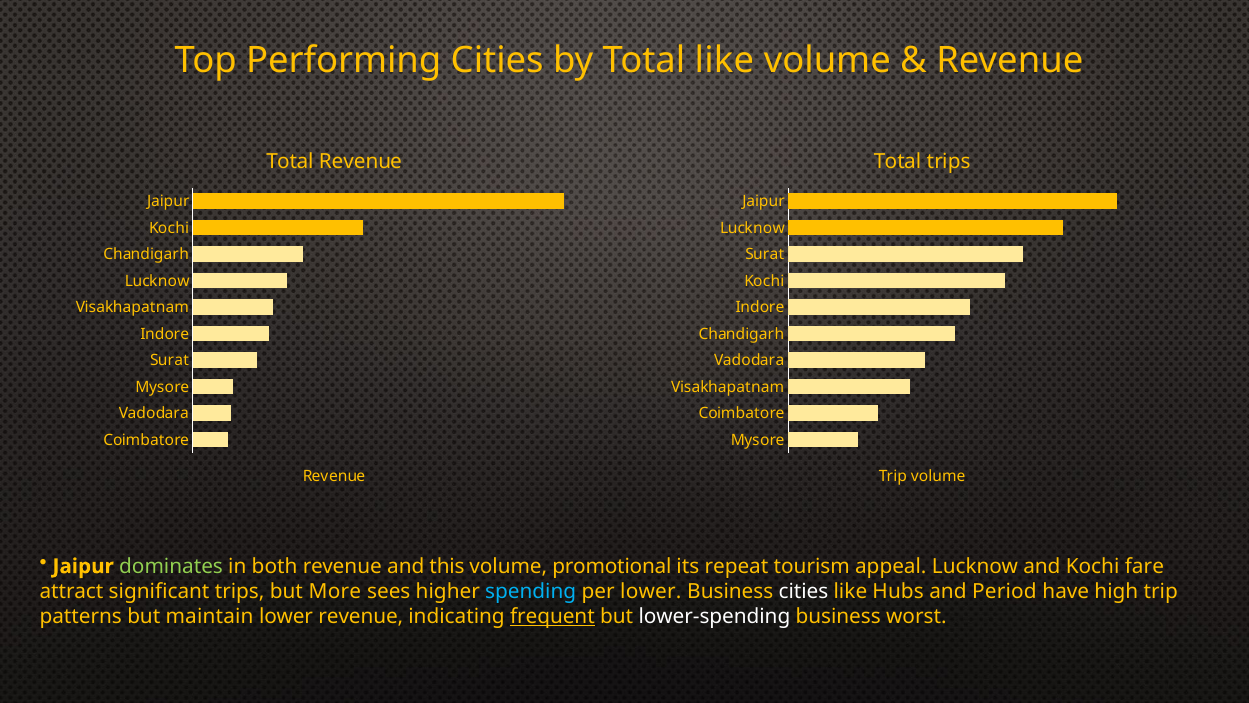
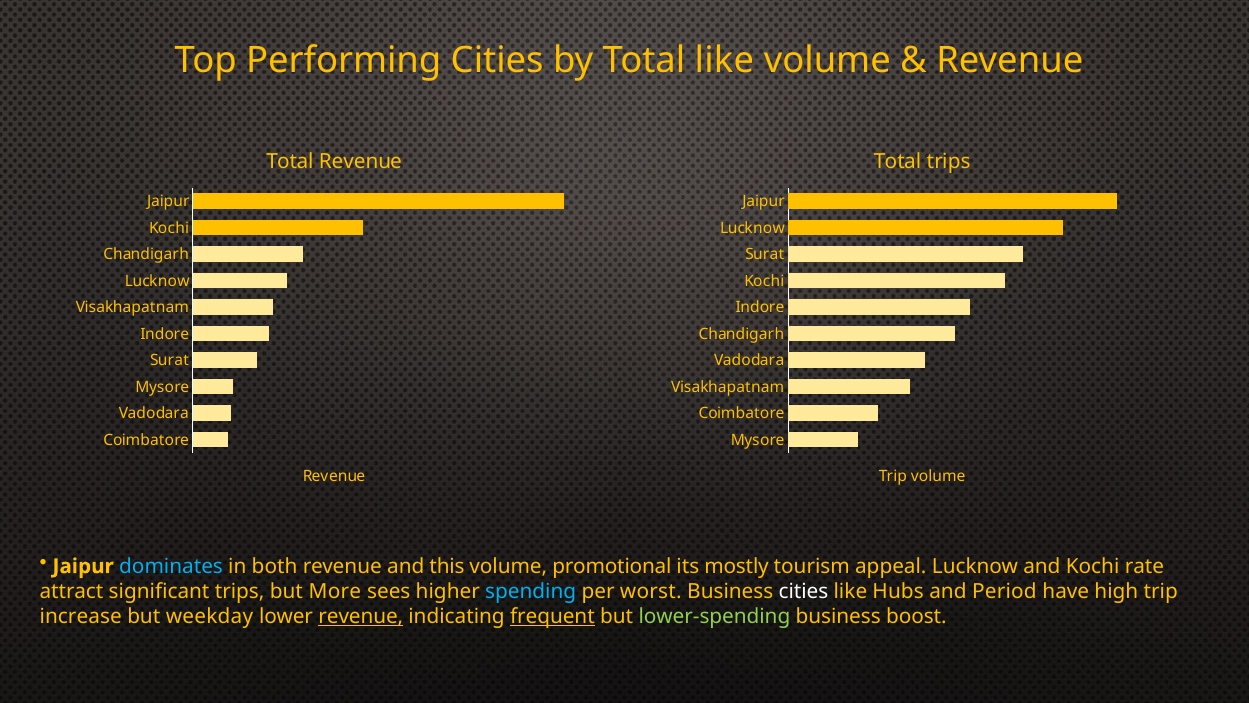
dominates colour: light green -> light blue
repeat: repeat -> mostly
fare: fare -> rate
per lower: lower -> worst
patterns: patterns -> increase
maintain: maintain -> weekday
revenue at (361, 616) underline: none -> present
lower-spending colour: white -> light green
worst: worst -> boost
